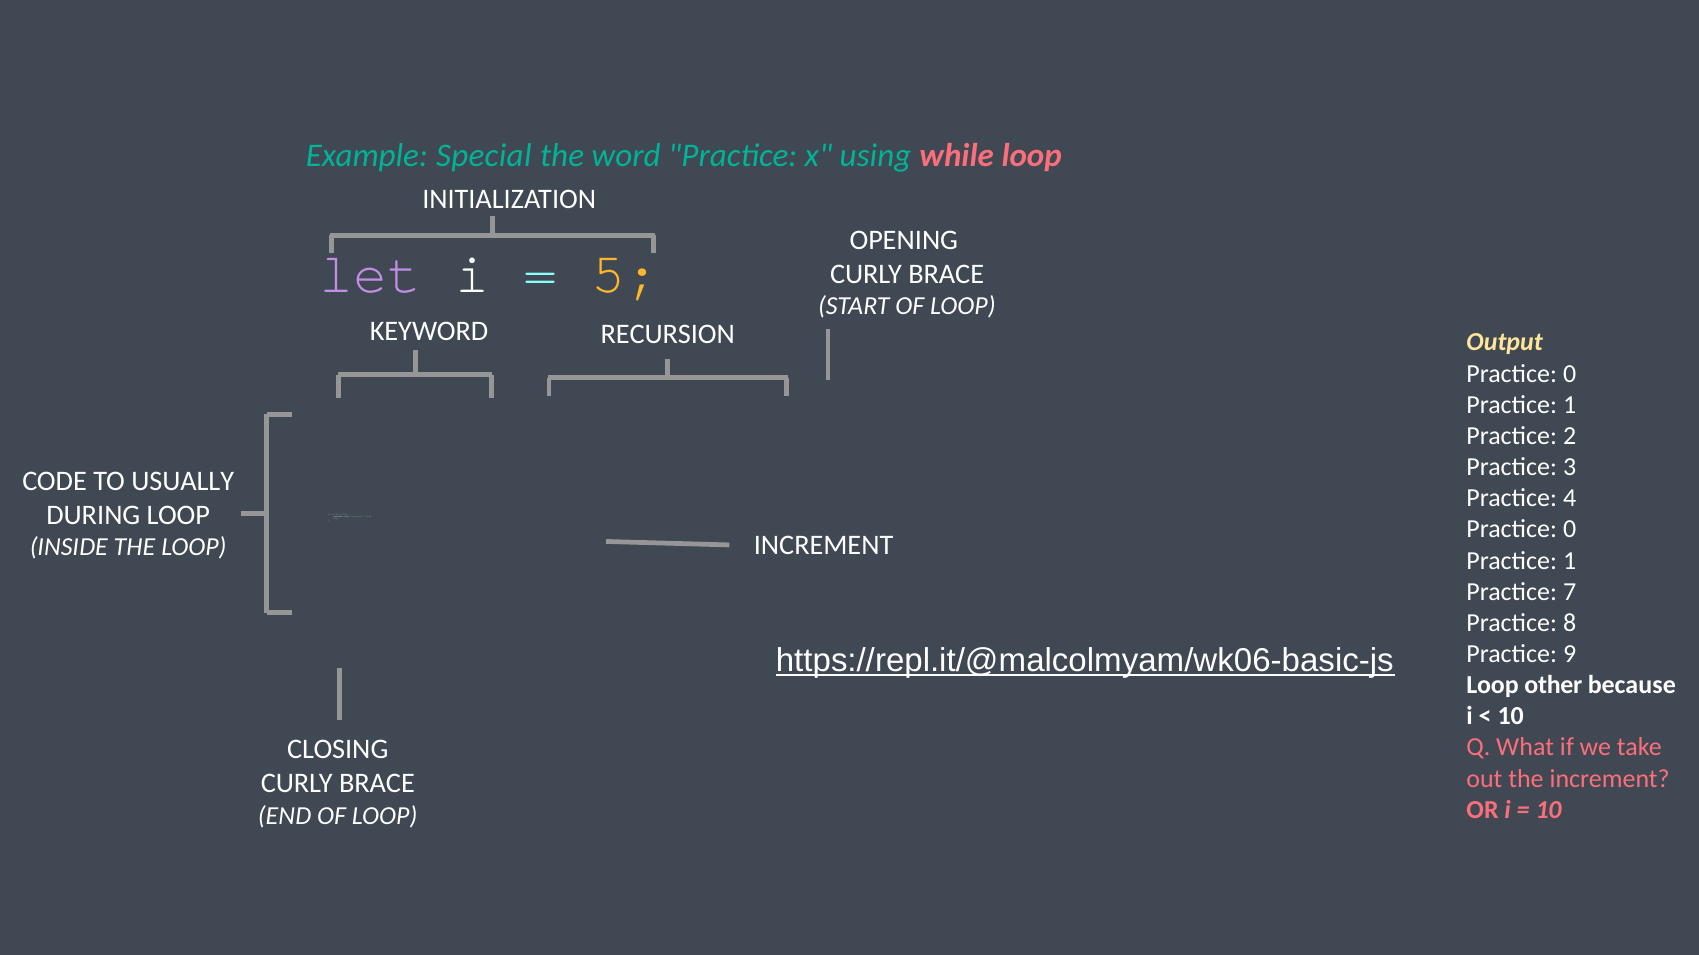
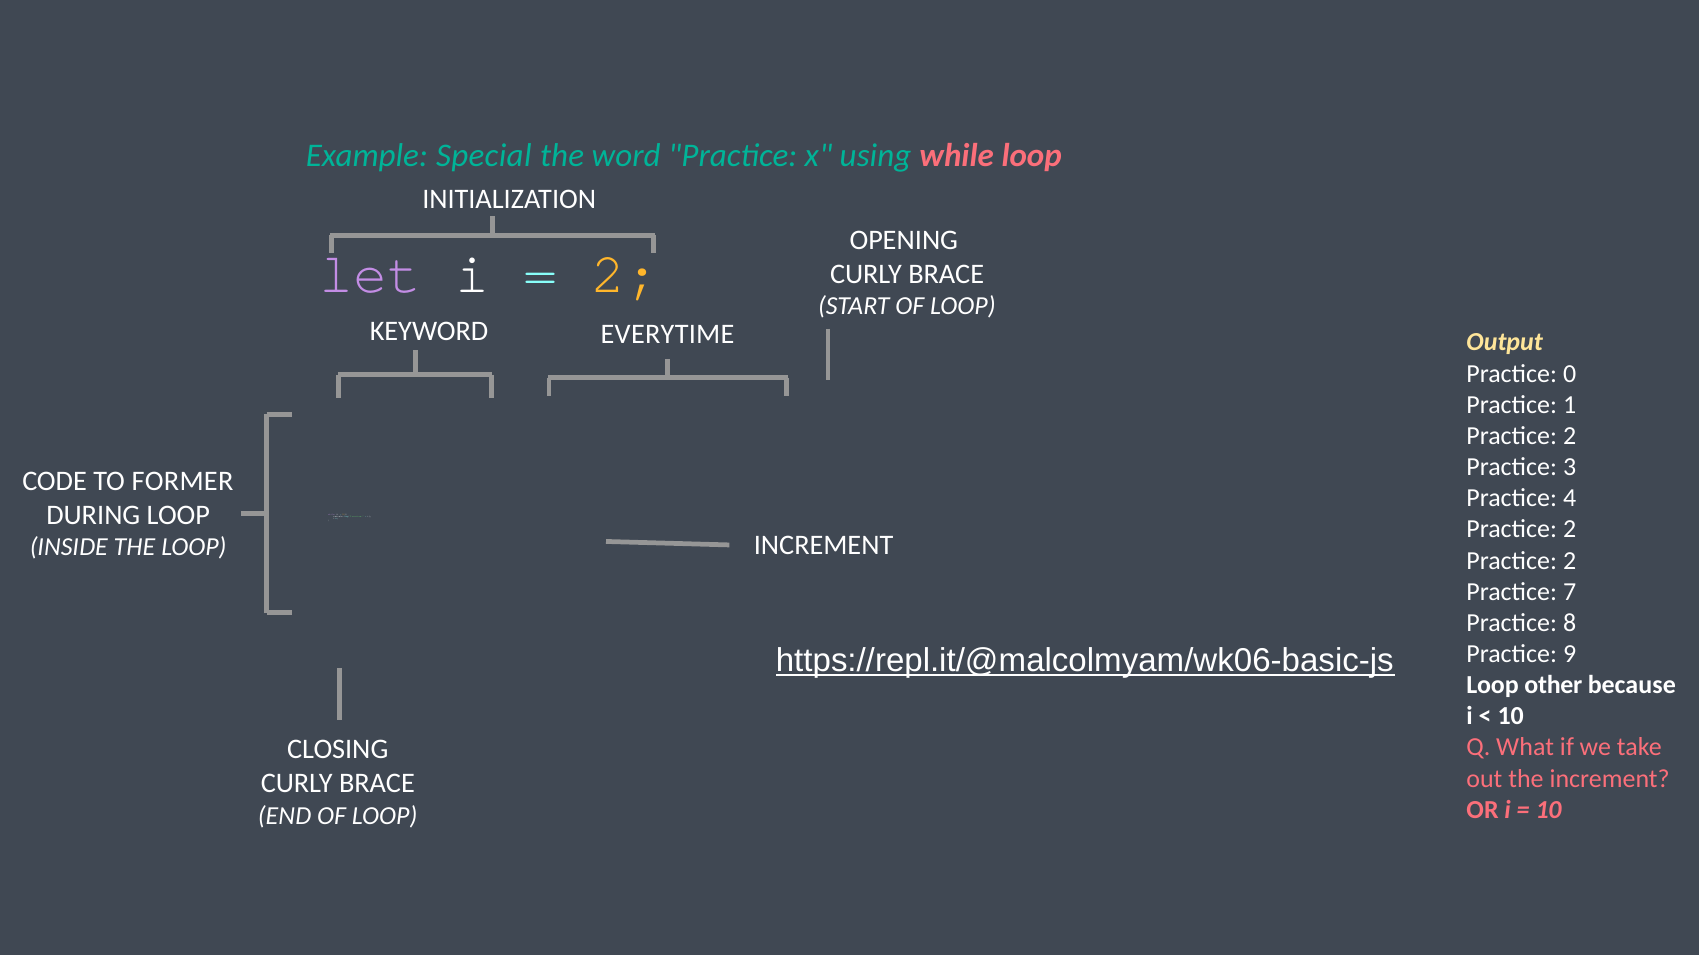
5 at (625, 274): 5 -> 2
RECURSION: RECURSION -> EVERYTIME
USUALLY: USUALLY -> FORMER
0 at (1570, 530): 0 -> 2
1 at (1570, 561): 1 -> 2
